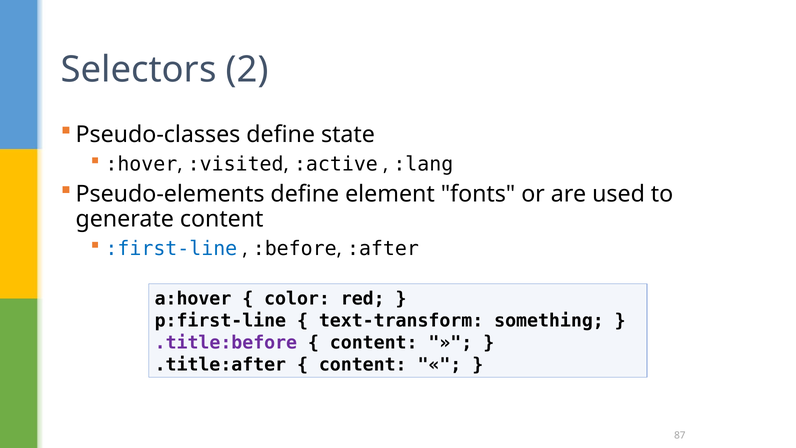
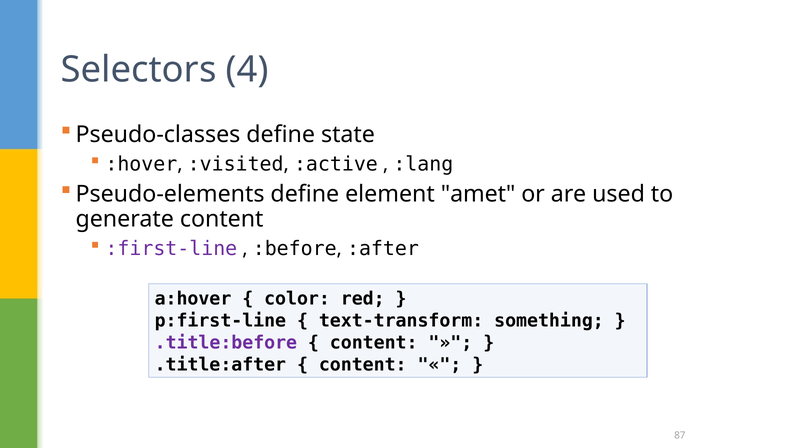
2: 2 -> 4
fonts: fonts -> amet
:first-line colour: blue -> purple
